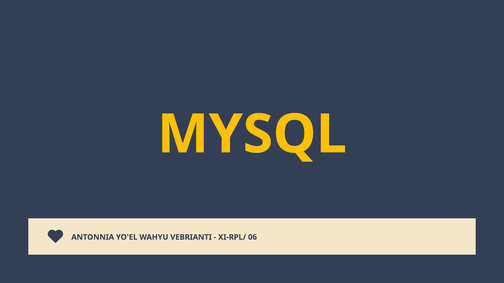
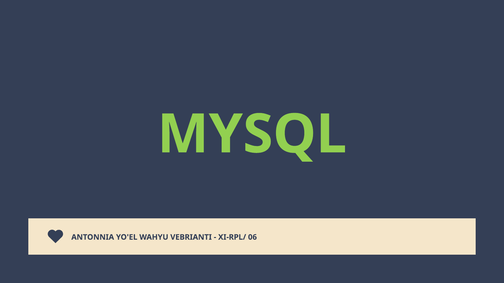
MYSQL colour: yellow -> light green
